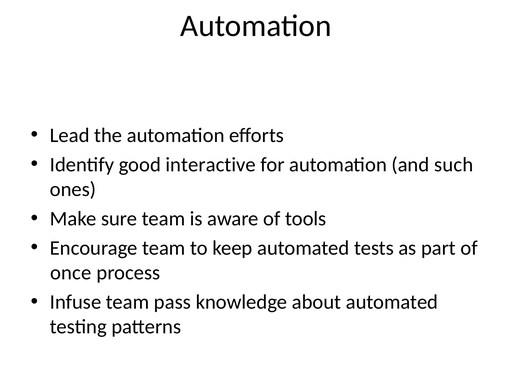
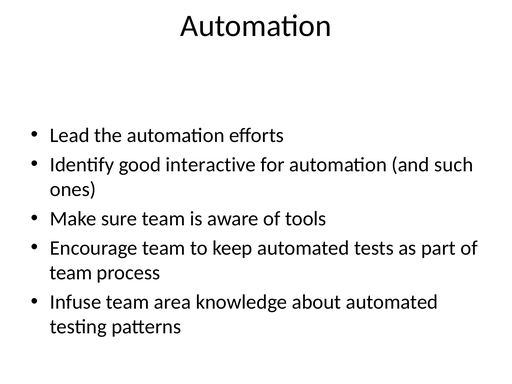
once at (71, 273): once -> team
pass: pass -> area
